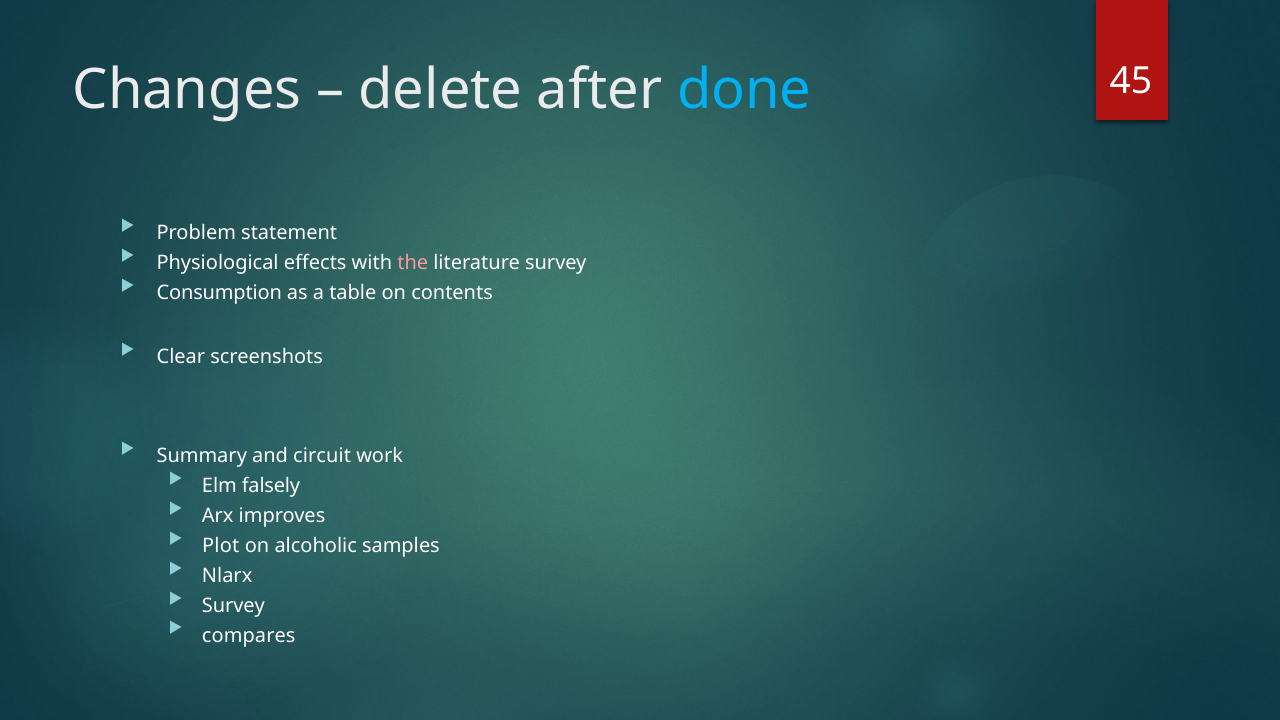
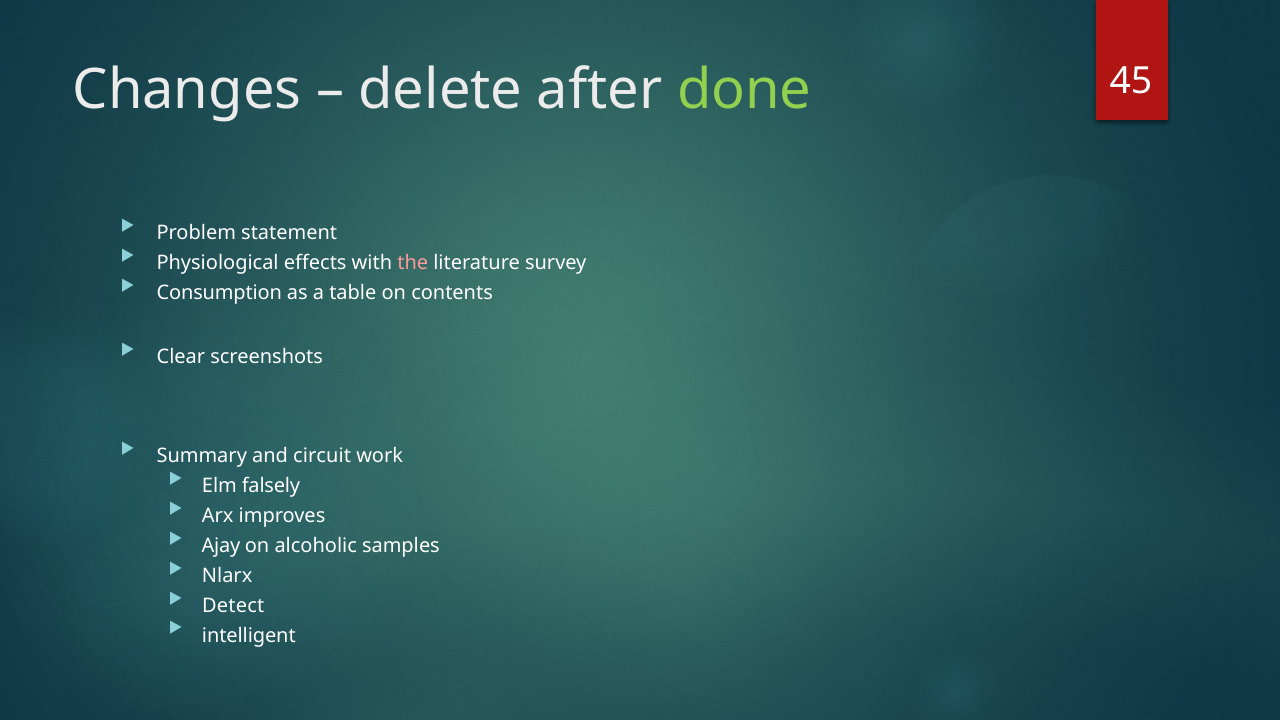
done colour: light blue -> light green
Plot: Plot -> Ajay
Survey at (233, 606): Survey -> Detect
compares: compares -> intelligent
